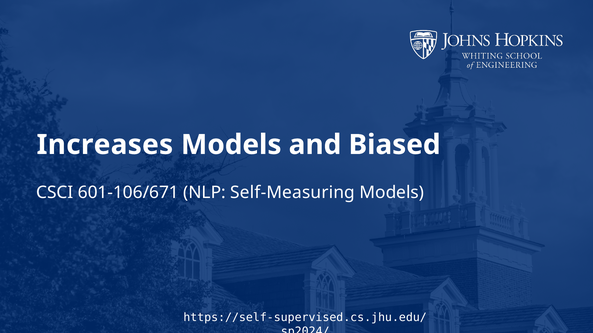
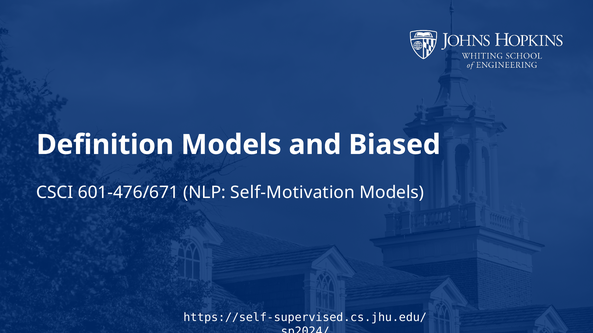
Increases: Increases -> Definition
601-106/671: 601-106/671 -> 601-476/671
Self-Measuring: Self-Measuring -> Self-Motivation
